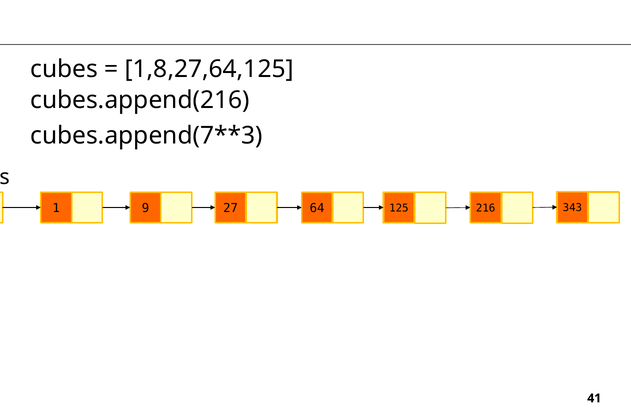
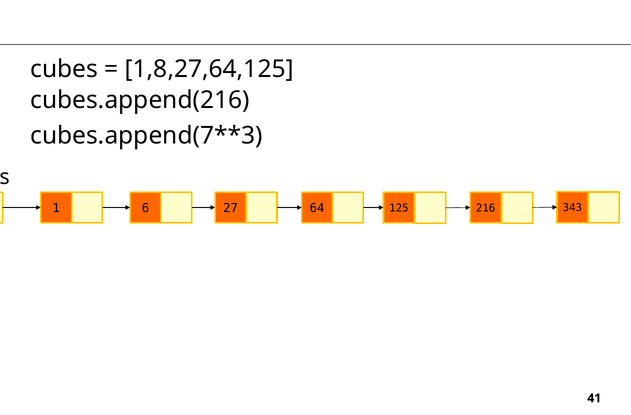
9: 9 -> 6
